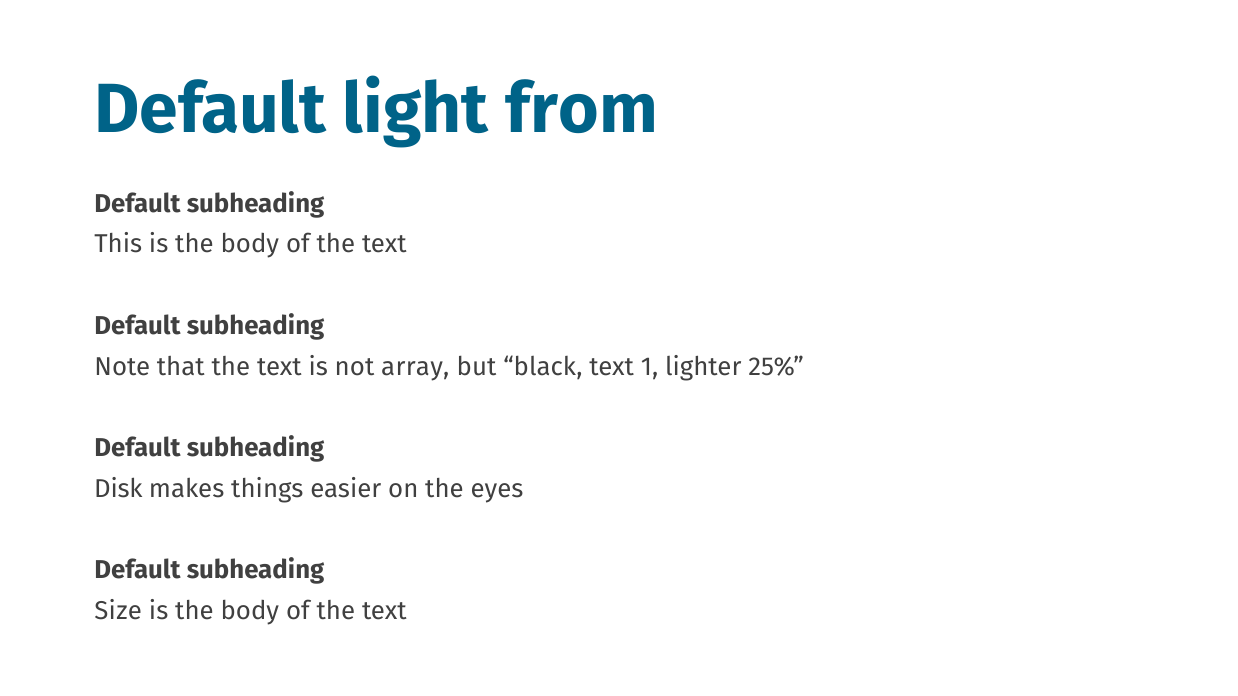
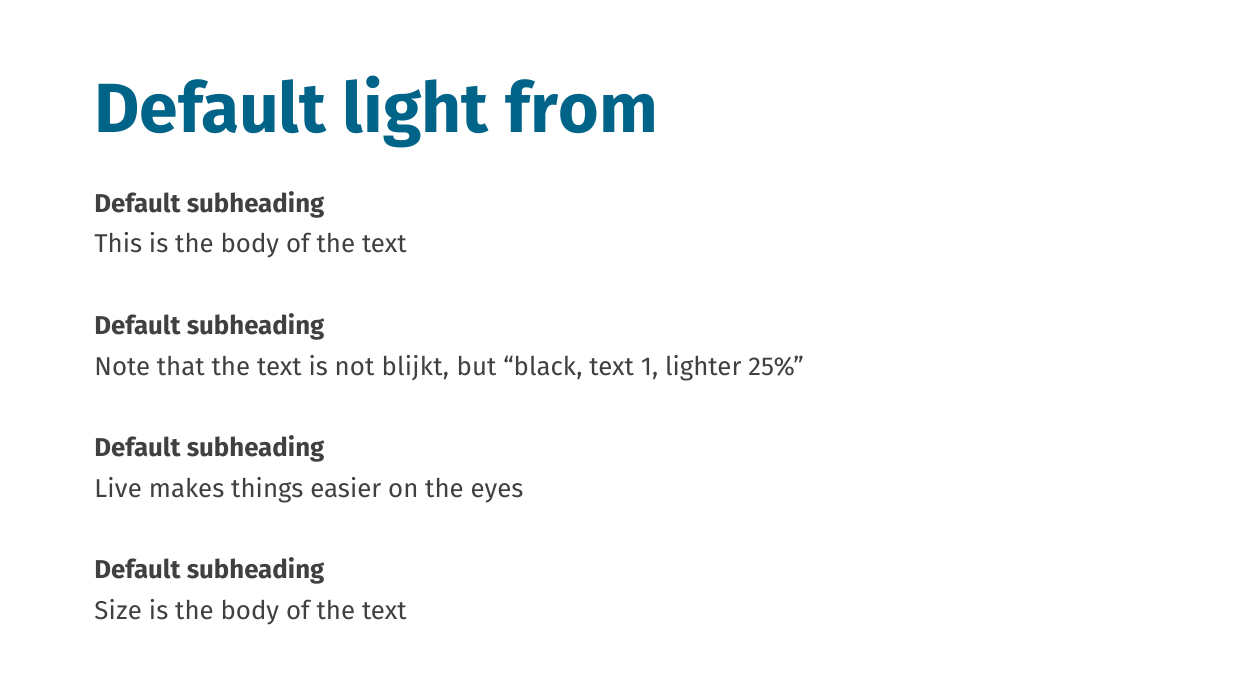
array: array -> blijkt
Disk: Disk -> Live
